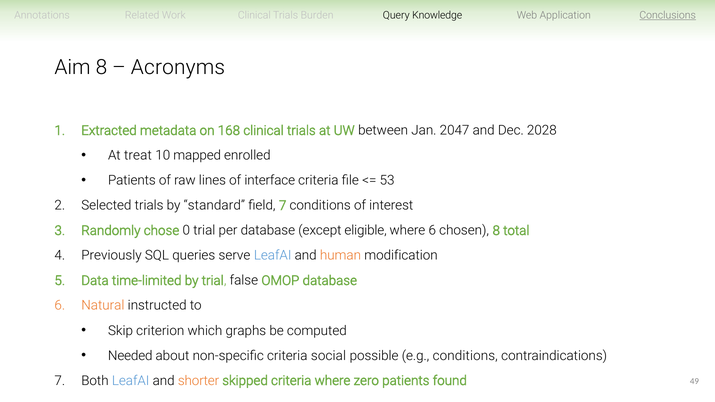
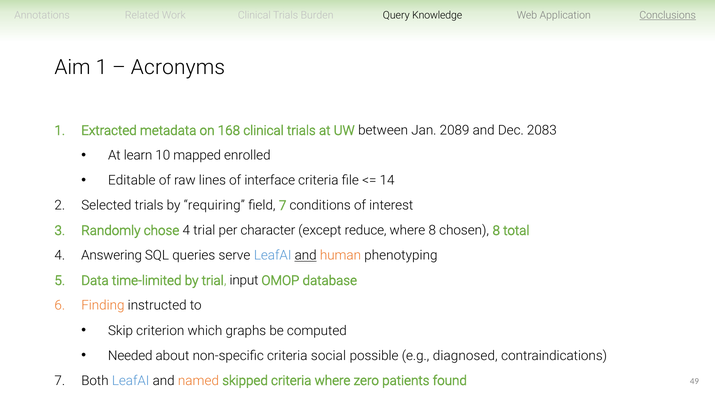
Aim 8: 8 -> 1
2047: 2047 -> 2089
2028: 2028 -> 2083
treat: treat -> learn
Patients at (132, 181): Patients -> Editable
53: 53 -> 14
standard: standard -> requiring
chose 0: 0 -> 4
per database: database -> character
eligible: eligible -> reduce
where 6: 6 -> 8
Previously: Previously -> Answering
and at (306, 256) underline: none -> present
modification: modification -> phenotyping
false: false -> input
Natural: Natural -> Finding
e.g conditions: conditions -> diagnosed
shorter: shorter -> named
